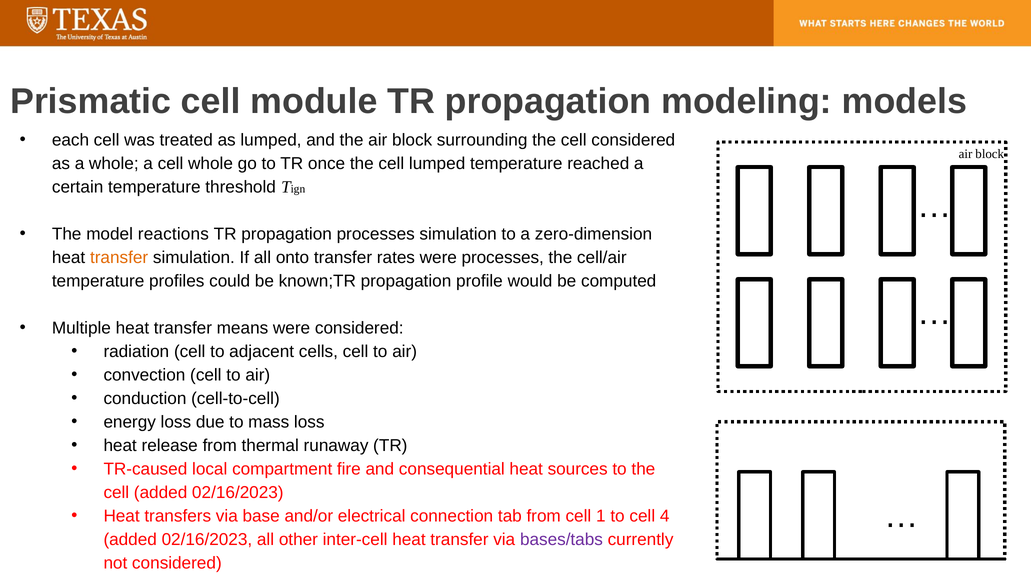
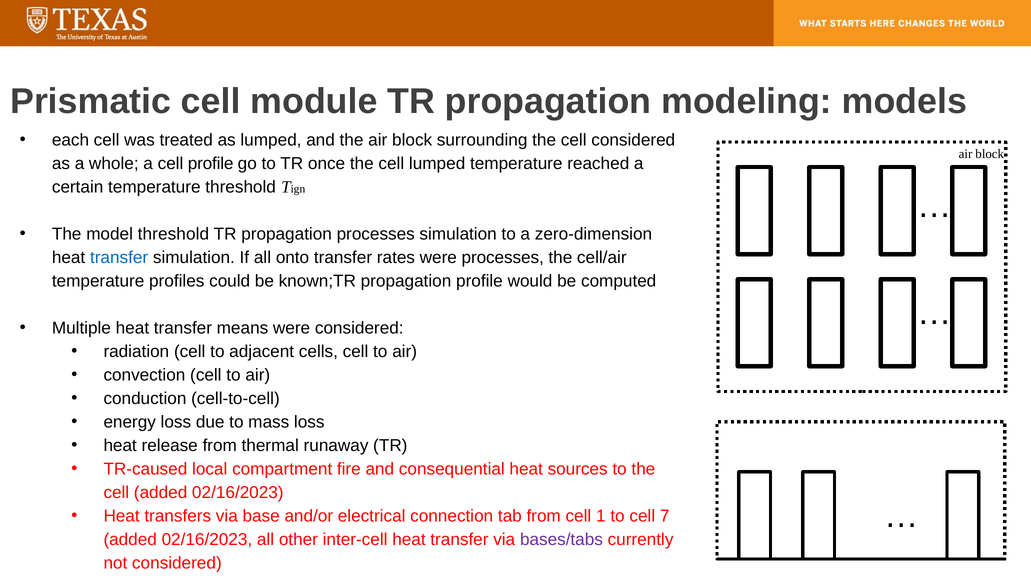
cell whole: whole -> profile
model reactions: reactions -> threshold
transfer at (119, 258) colour: orange -> blue
4: 4 -> 7
